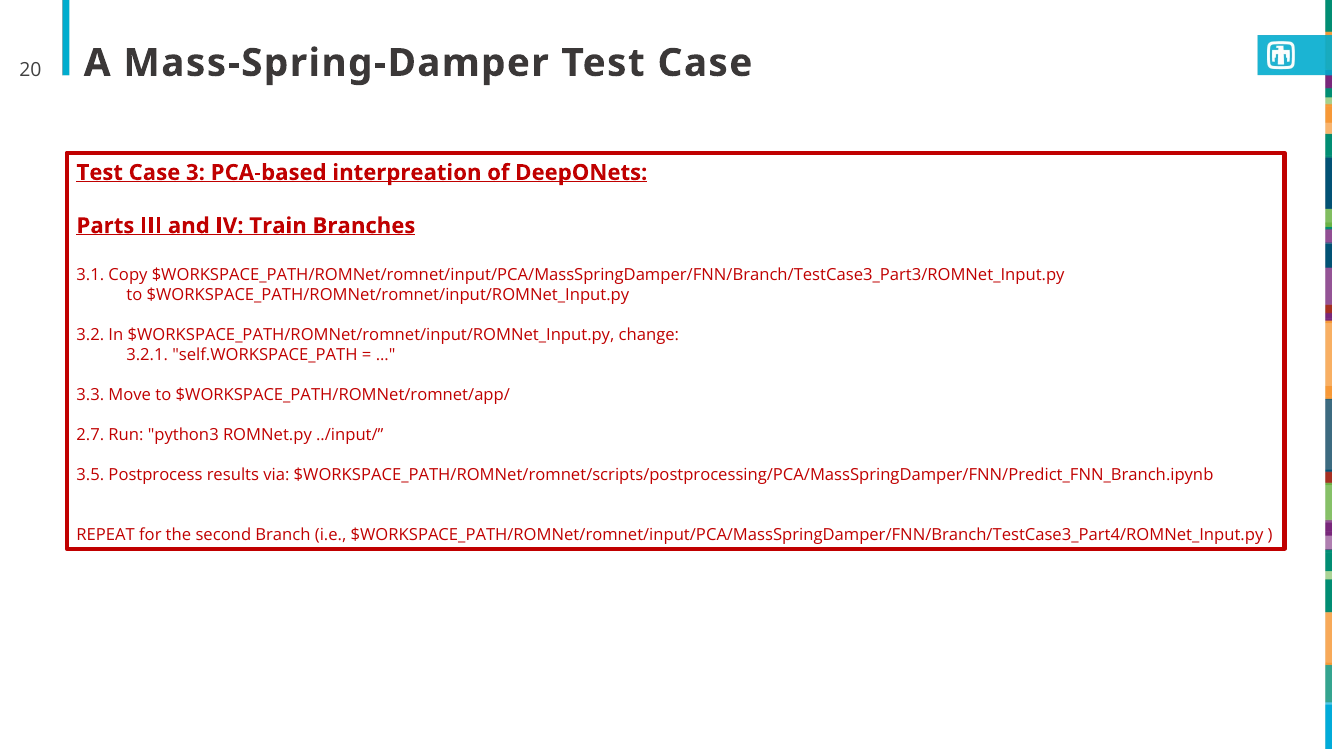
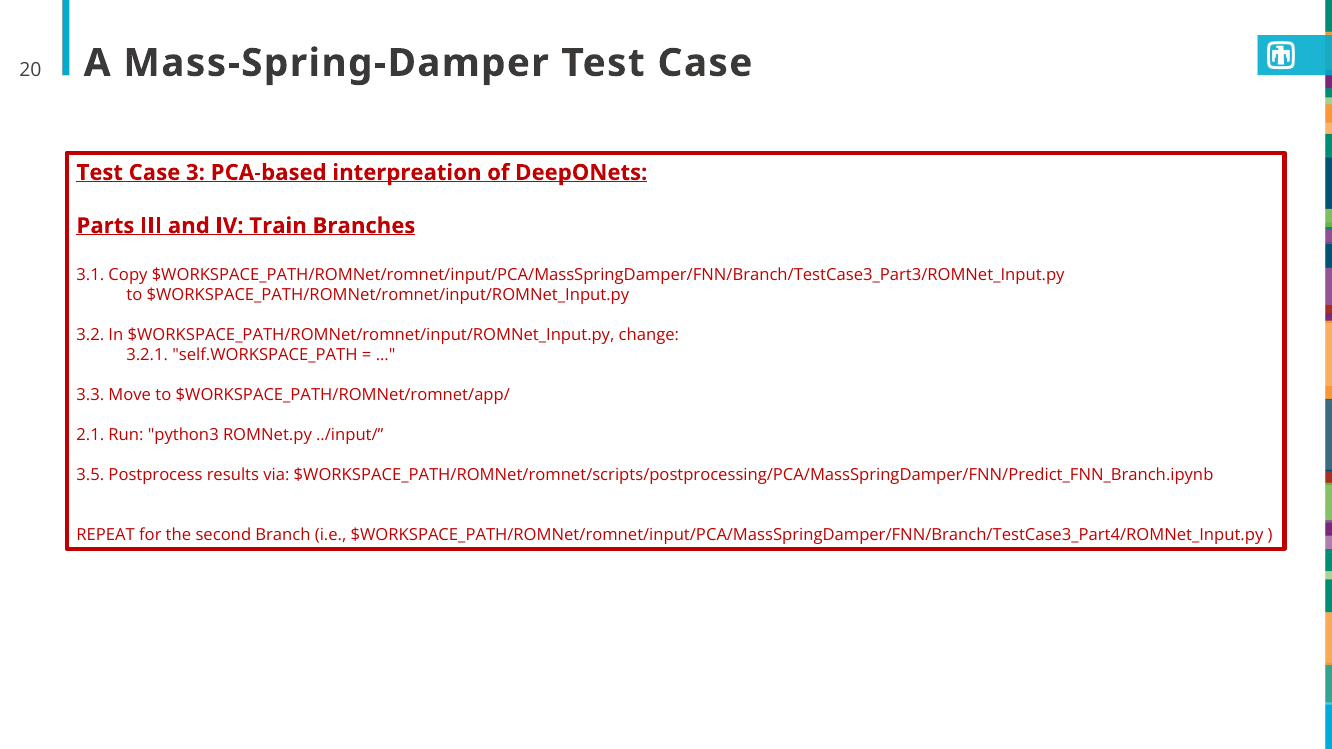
2.7: 2.7 -> 2.1
